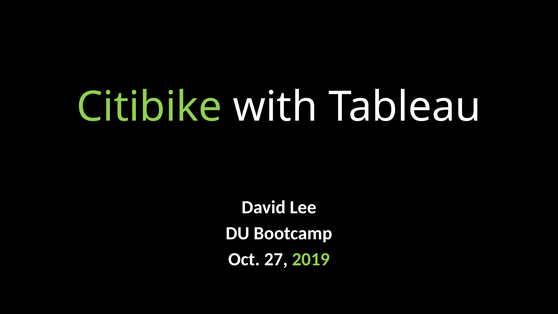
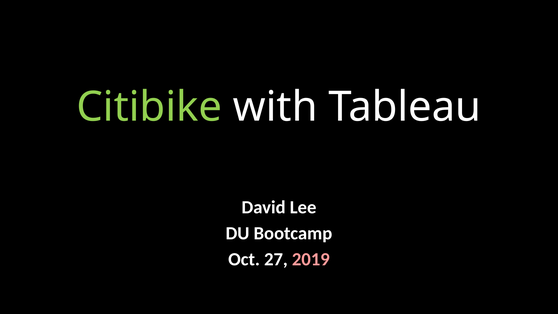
2019 colour: light green -> pink
